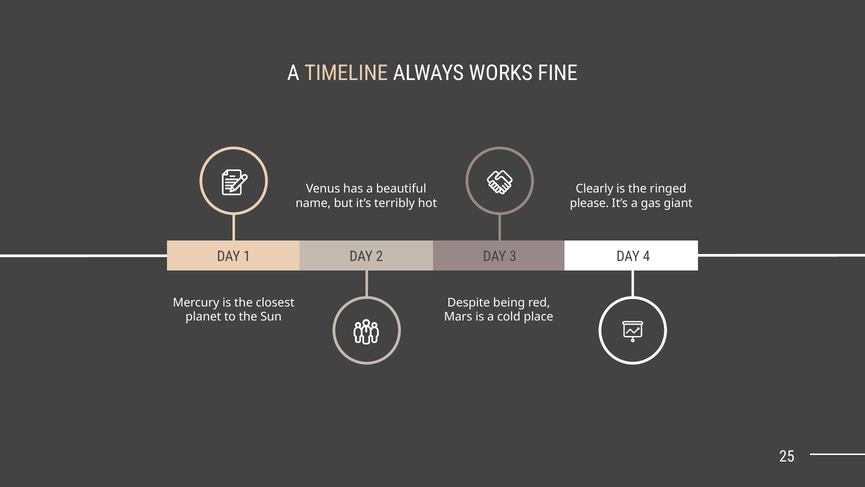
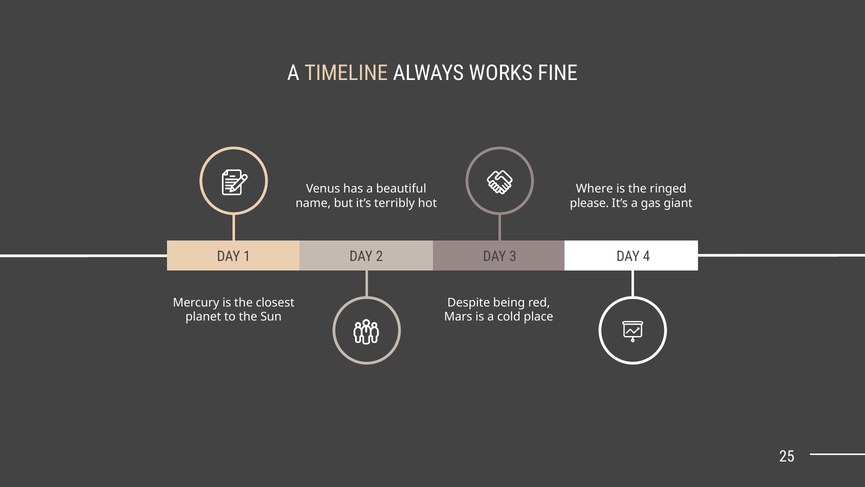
Clearly: Clearly -> Where
